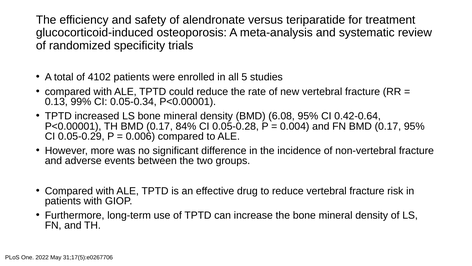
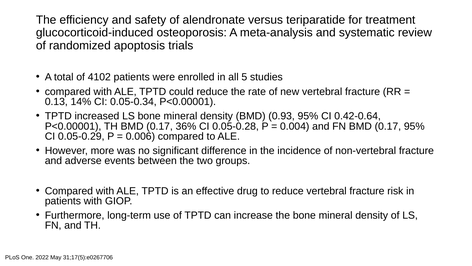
specificity: specificity -> apoptosis
99%: 99% -> 14%
6.08: 6.08 -> 0.93
84%: 84% -> 36%
